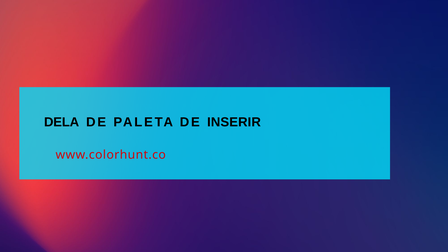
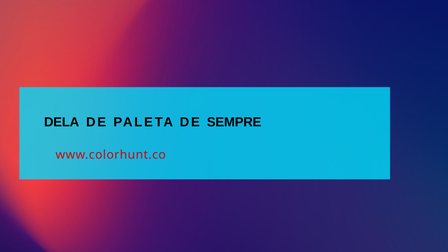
INSERIR: INSERIR -> SEMPRE
